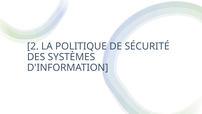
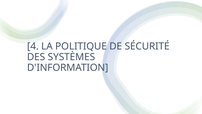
2: 2 -> 4
